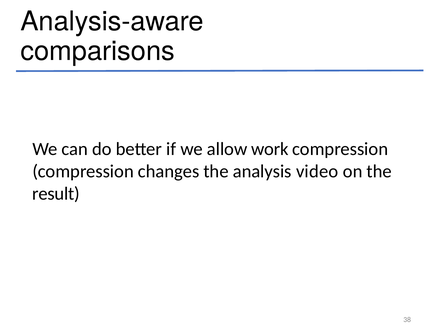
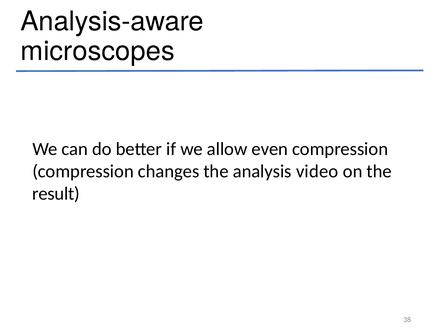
comparisons: comparisons -> microscopes
work: work -> even
